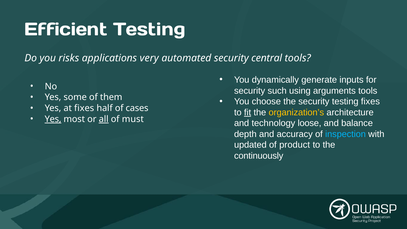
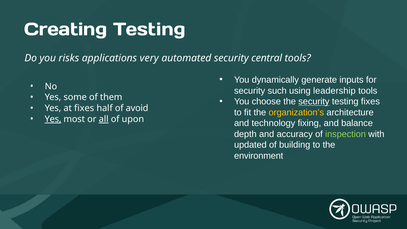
Efficient: Efficient -> Creating
arguments: arguments -> leadership
security at (314, 102) underline: none -> present
cases: cases -> avoid
fit underline: present -> none
must: must -> upon
loose: loose -> fixing
inspection colour: light blue -> light green
product: product -> building
continuously: continuously -> environment
